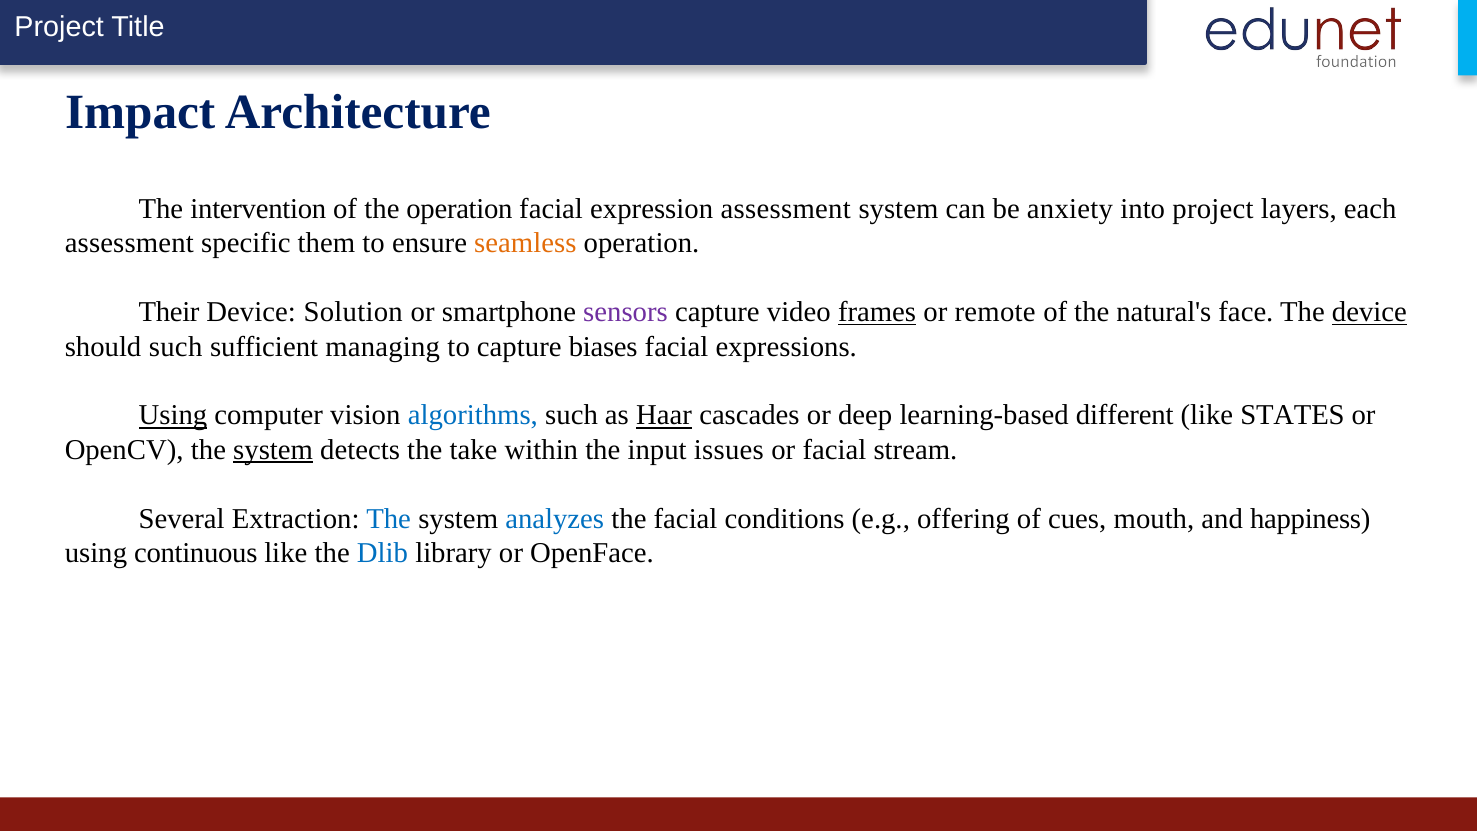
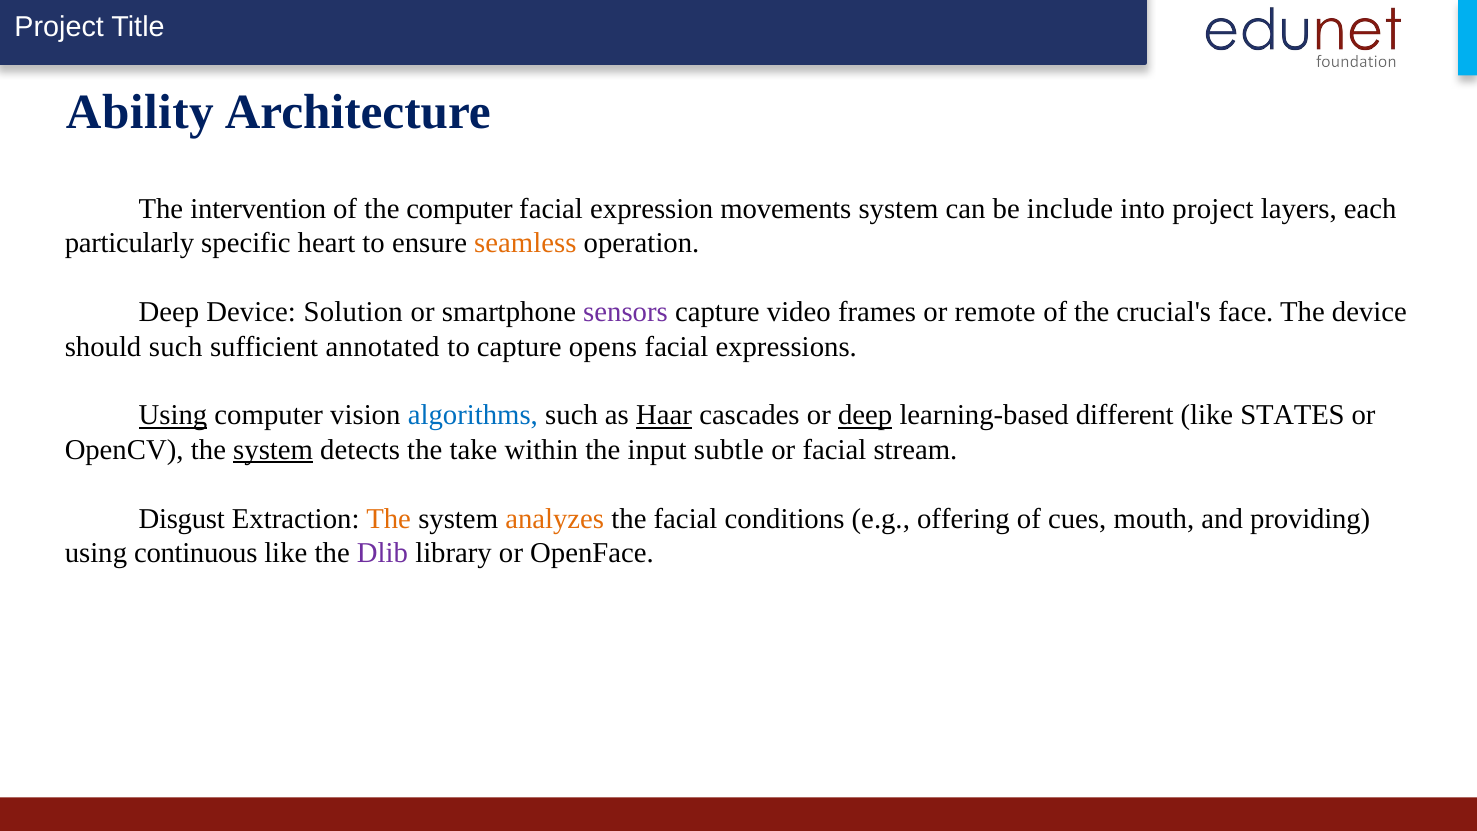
Impact: Impact -> Ability
the operation: operation -> computer
expression assessment: assessment -> movements
anxiety: anxiety -> include
assessment at (129, 243): assessment -> particularly
them: them -> heart
Their at (169, 312): Their -> Deep
frames underline: present -> none
natural's: natural's -> crucial's
device at (1369, 312) underline: present -> none
managing: managing -> annotated
biases: biases -> opens
deep at (865, 415) underline: none -> present
issues: issues -> subtle
Several: Several -> Disgust
The at (389, 519) colour: blue -> orange
analyzes colour: blue -> orange
happiness: happiness -> providing
Dlib colour: blue -> purple
